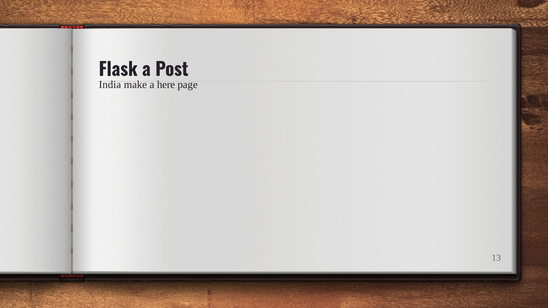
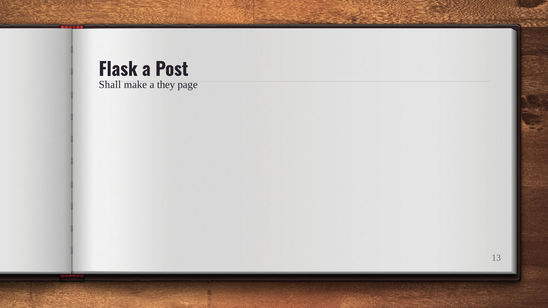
India: India -> Shall
here: here -> they
